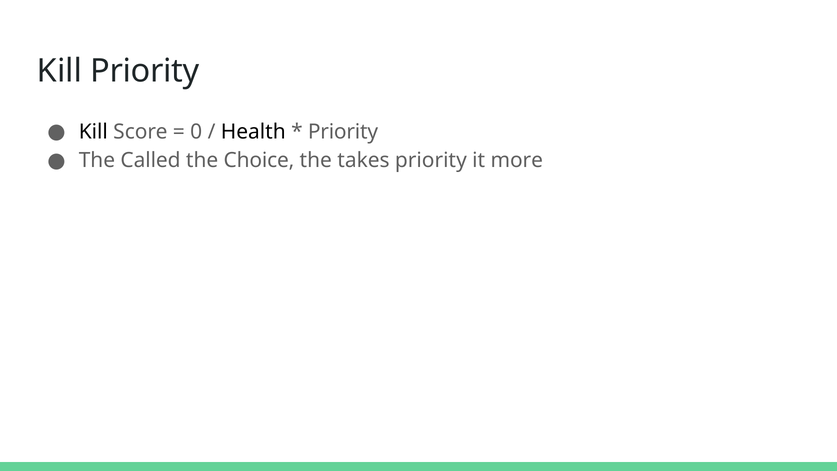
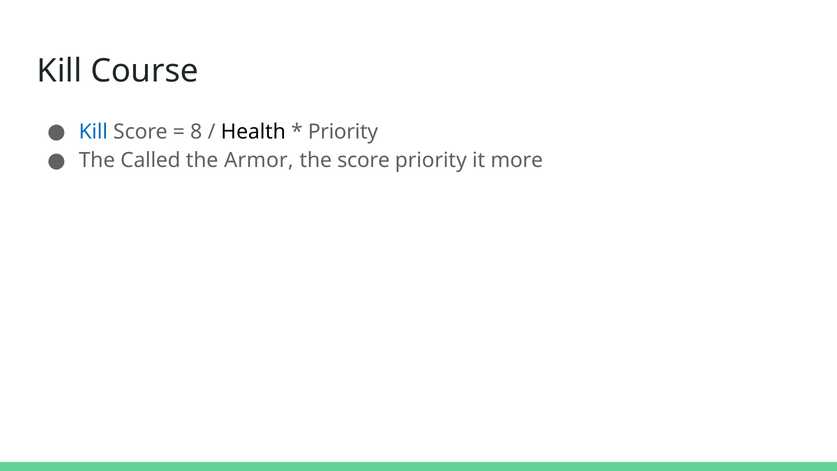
Kill Priority: Priority -> Course
Kill at (93, 132) colour: black -> blue
0: 0 -> 8
Choice: Choice -> Armor
the takes: takes -> score
